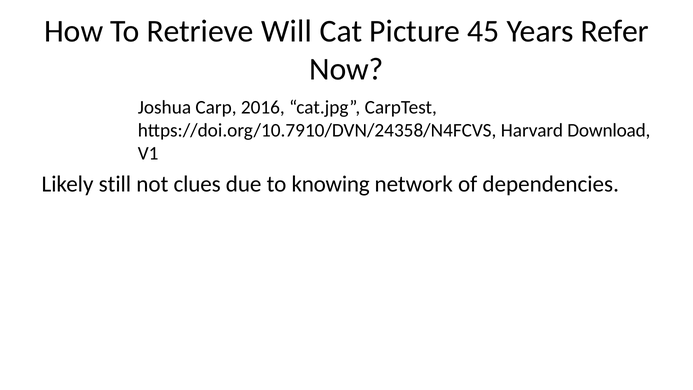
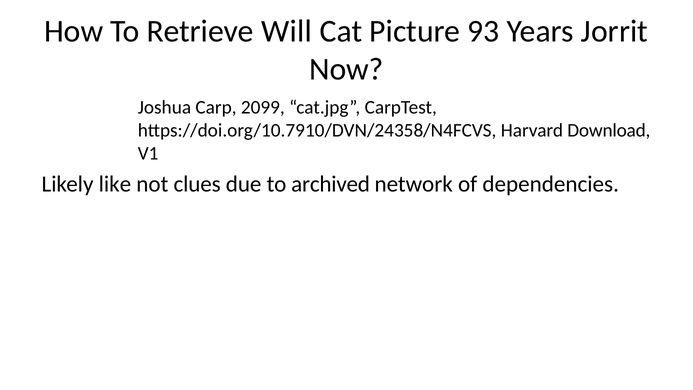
45: 45 -> 93
Refer: Refer -> Jorrit
2016: 2016 -> 2099
still: still -> like
knowing: knowing -> archived
